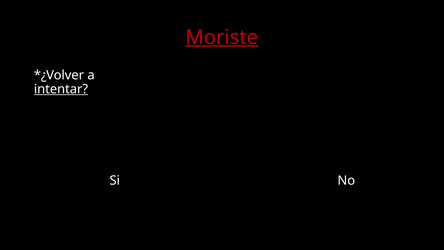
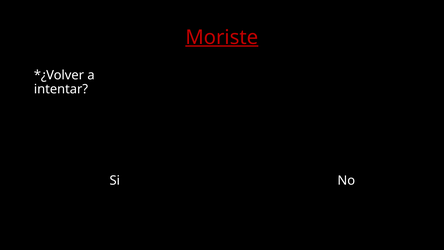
intentar underline: present -> none
